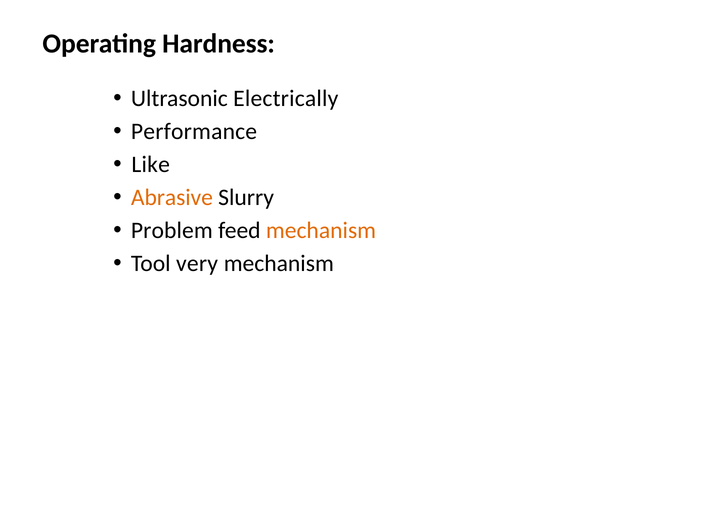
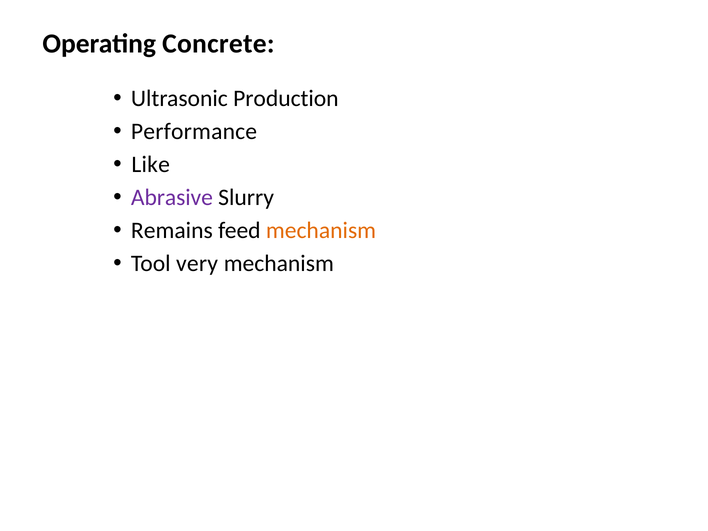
Hardness: Hardness -> Concrete
Electrically: Electrically -> Production
Abrasive colour: orange -> purple
Problem: Problem -> Remains
